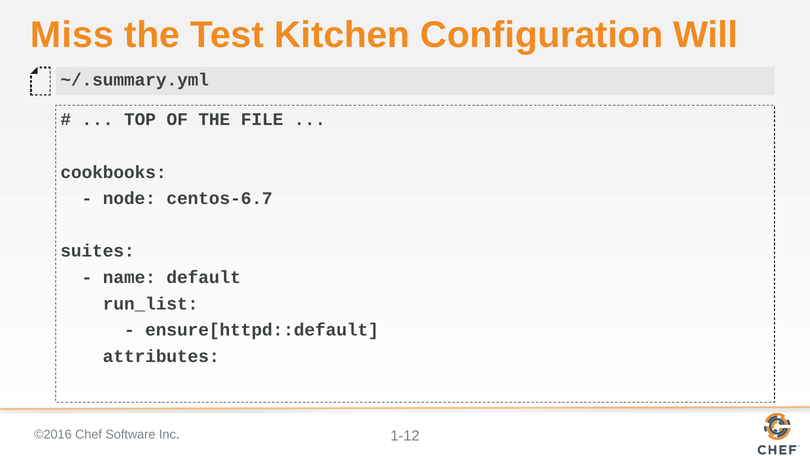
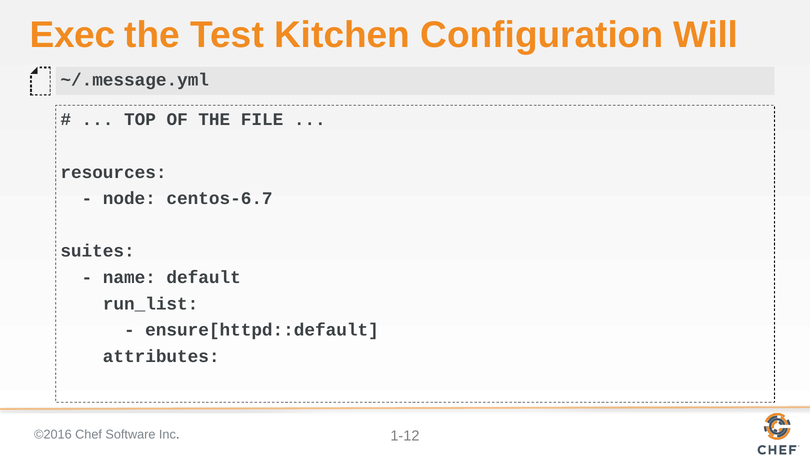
Miss: Miss -> Exec
~/.summary.yml: ~/.summary.yml -> ~/.message.yml
cookbooks: cookbooks -> resources
